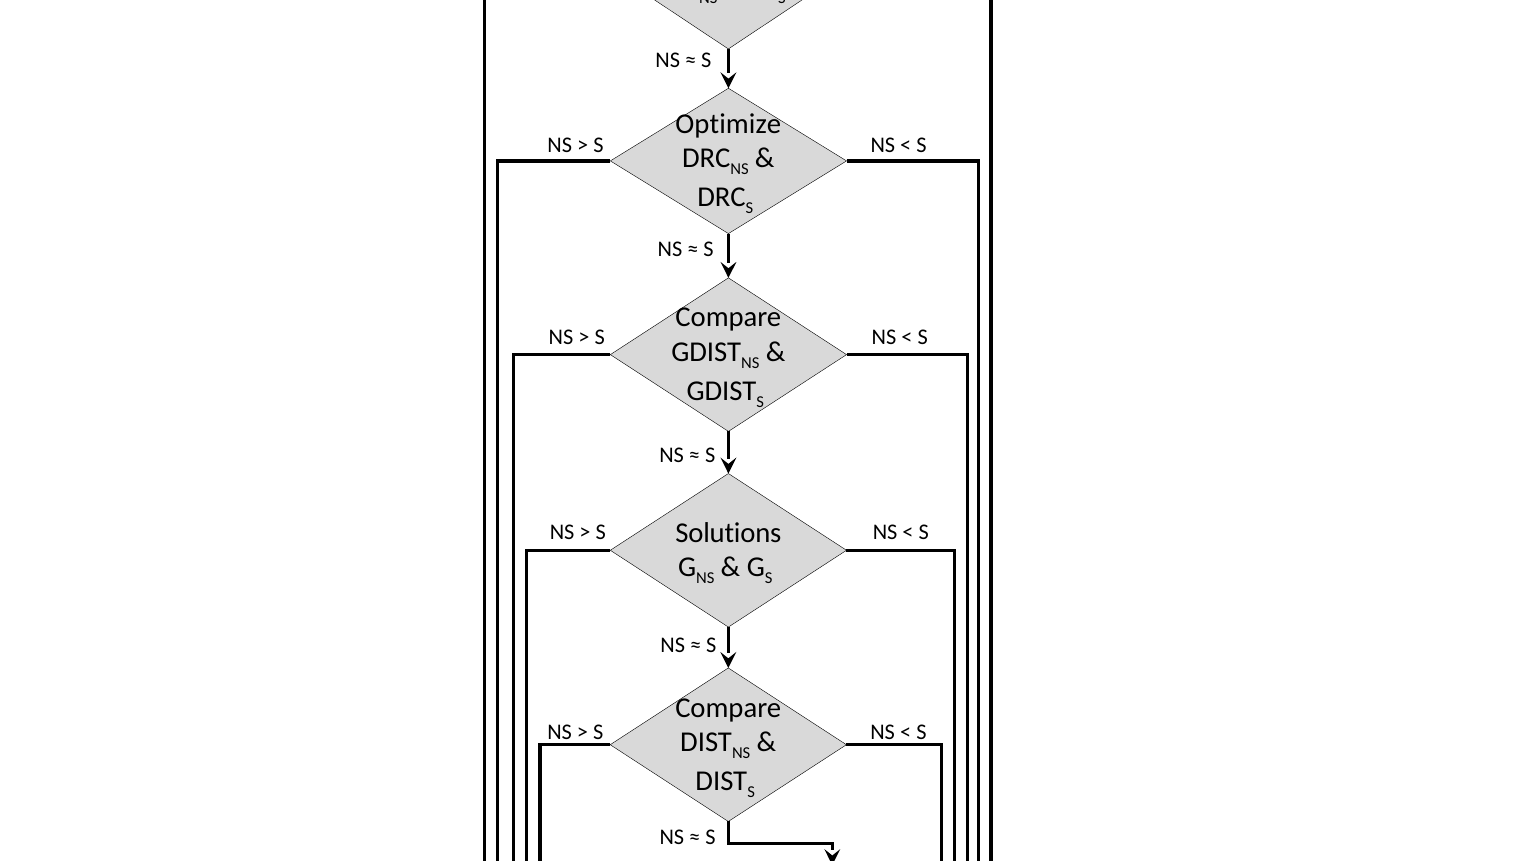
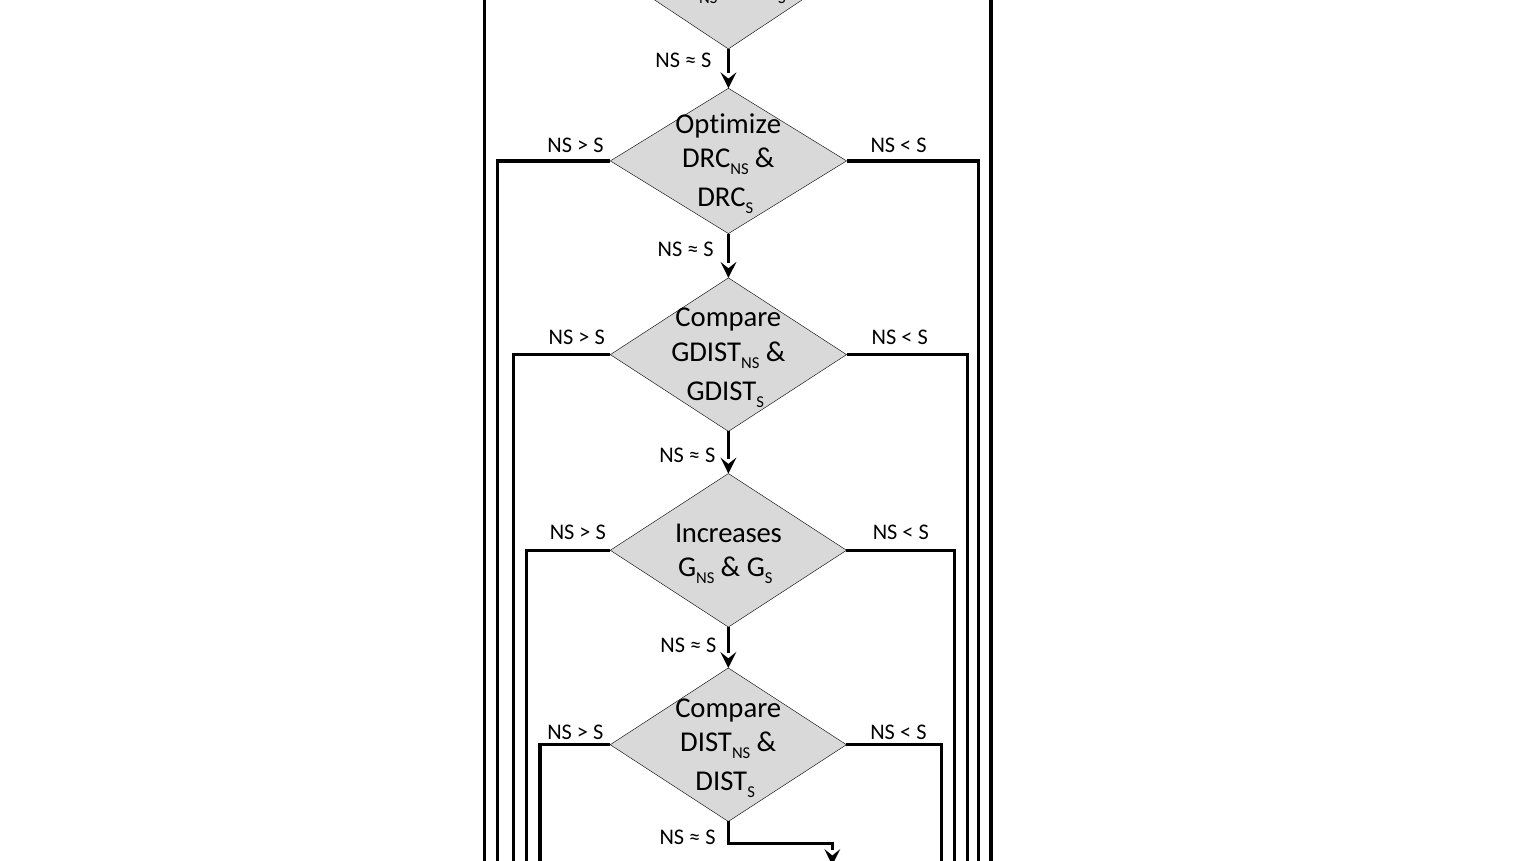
Solutions: Solutions -> Increases
